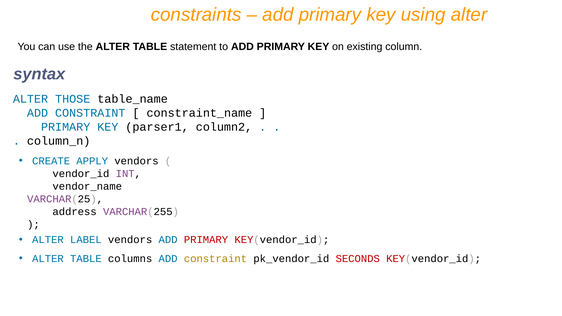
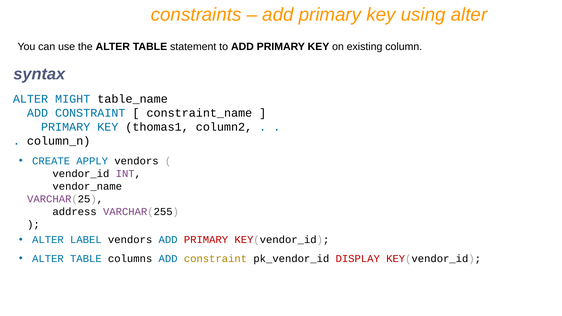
THOSE: THOSE -> MIGHT
parser1: parser1 -> thomas1
SECONDS: SECONDS -> DISPLAY
